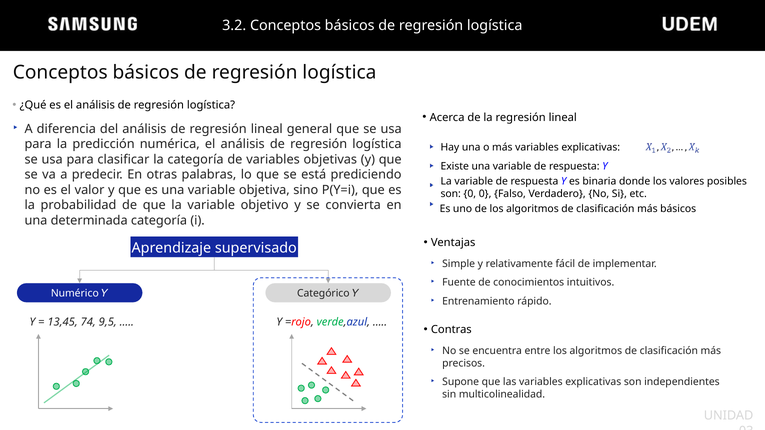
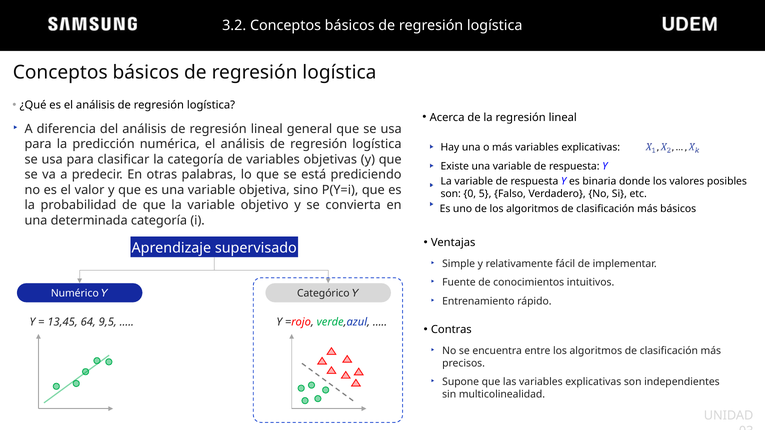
0 0: 0 -> 5
74: 74 -> 64
